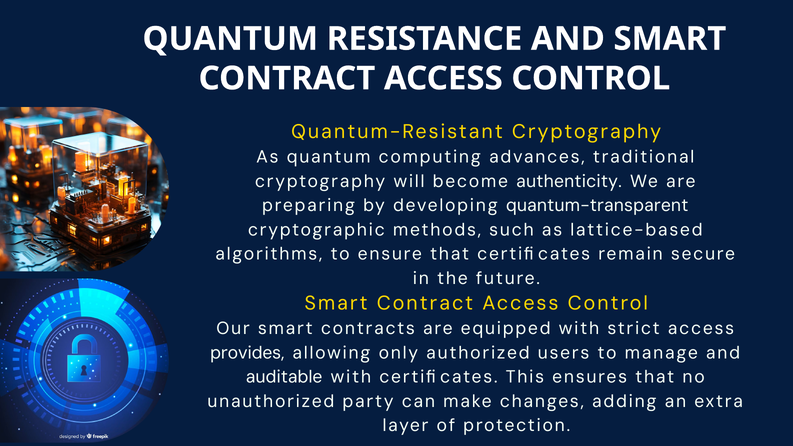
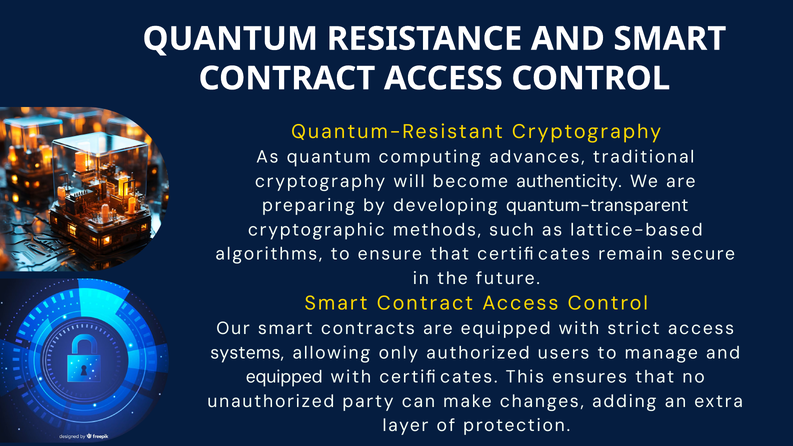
provides: provides -> systems
auditable at (284, 377): auditable -> equipped
